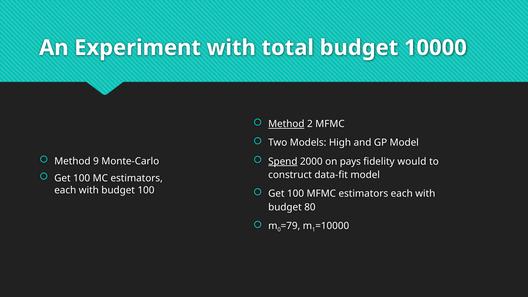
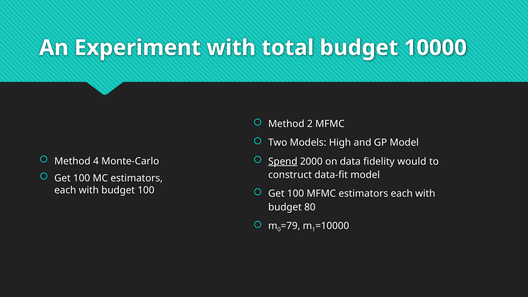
Method at (286, 124) underline: present -> none
9: 9 -> 4
pays: pays -> data
